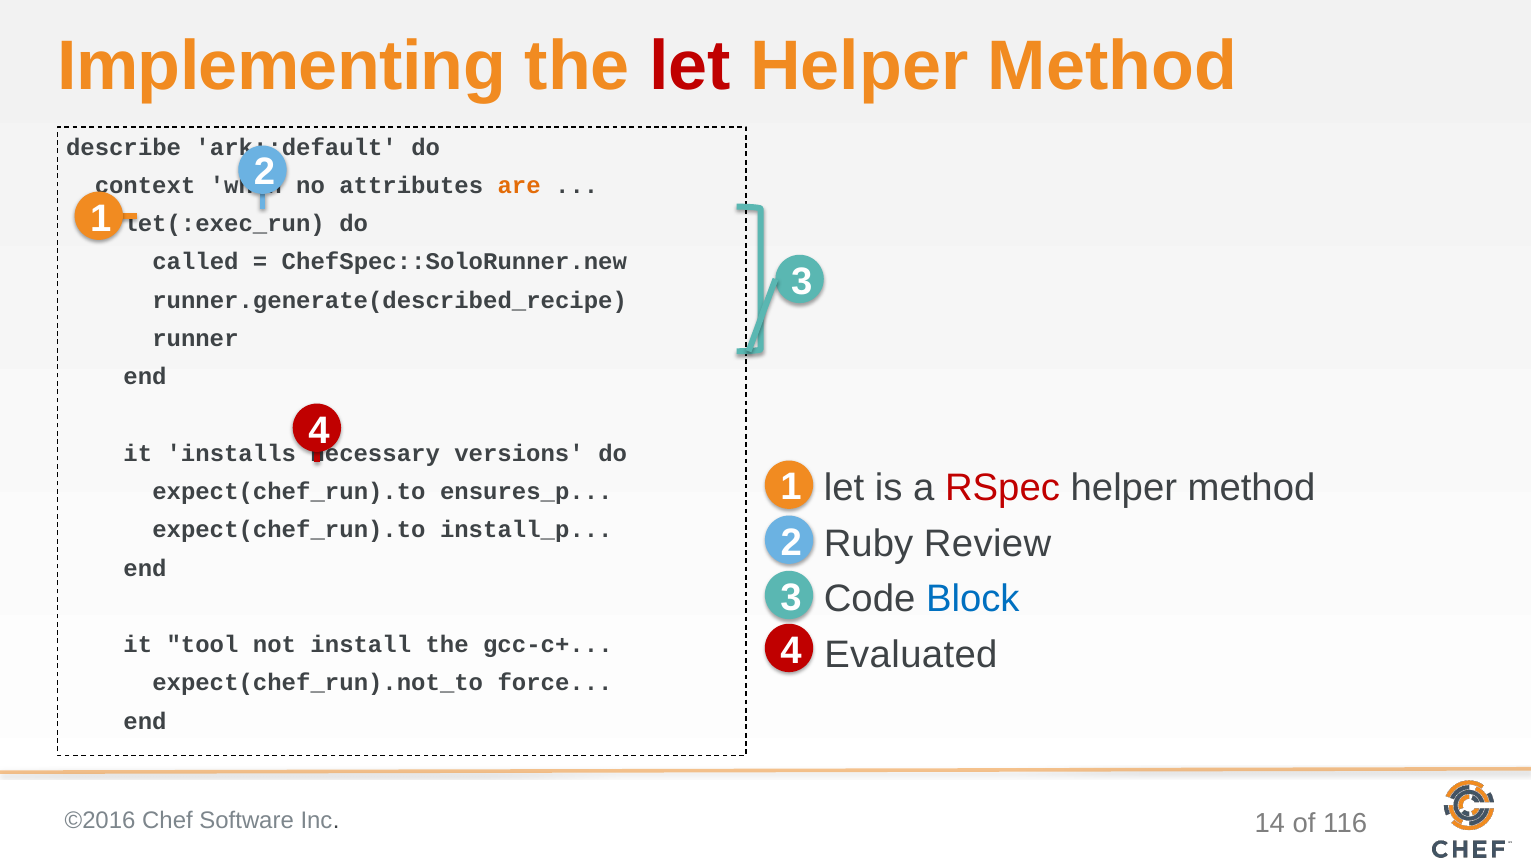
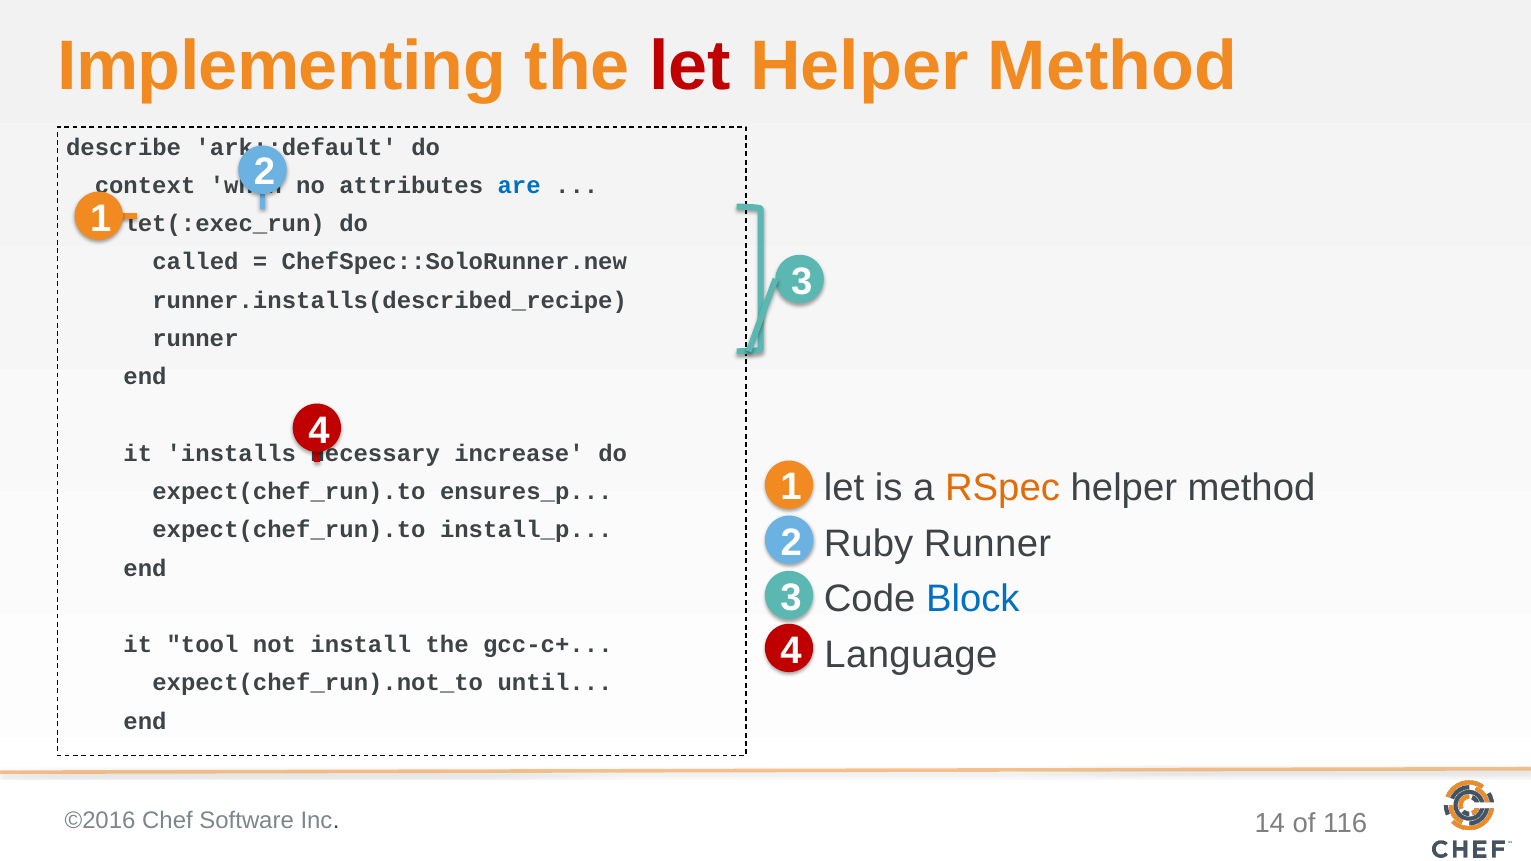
are colour: orange -> blue
runner.generate(described_recipe: runner.generate(described_recipe -> runner.installs(described_recipe
versions: versions -> increase
RSpec colour: red -> orange
Ruby Review: Review -> Runner
Evaluated: Evaluated -> Language
force: force -> until
